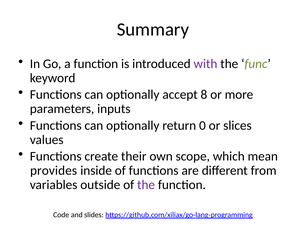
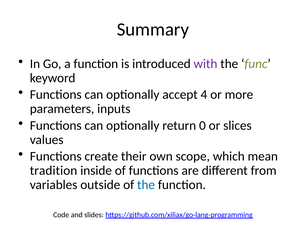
8: 8 -> 4
provides: provides -> tradition
the at (146, 185) colour: purple -> blue
